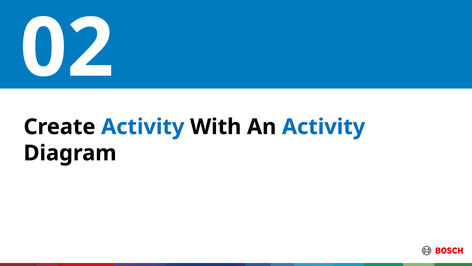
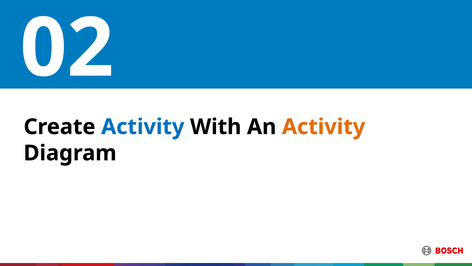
Activity at (324, 127) colour: blue -> orange
